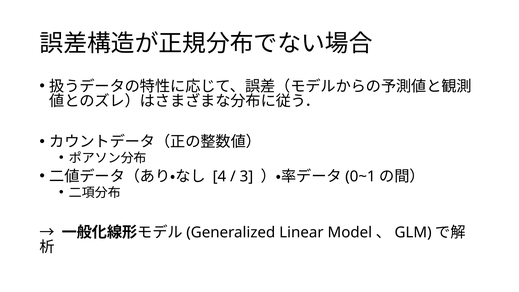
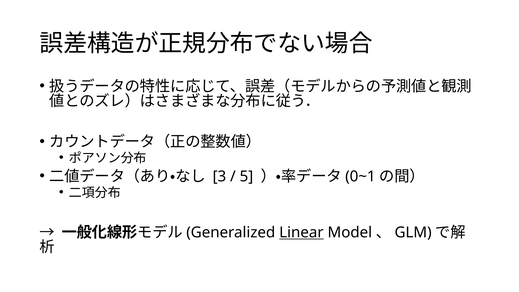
4: 4 -> 3
3: 3 -> 5
Linear underline: none -> present
